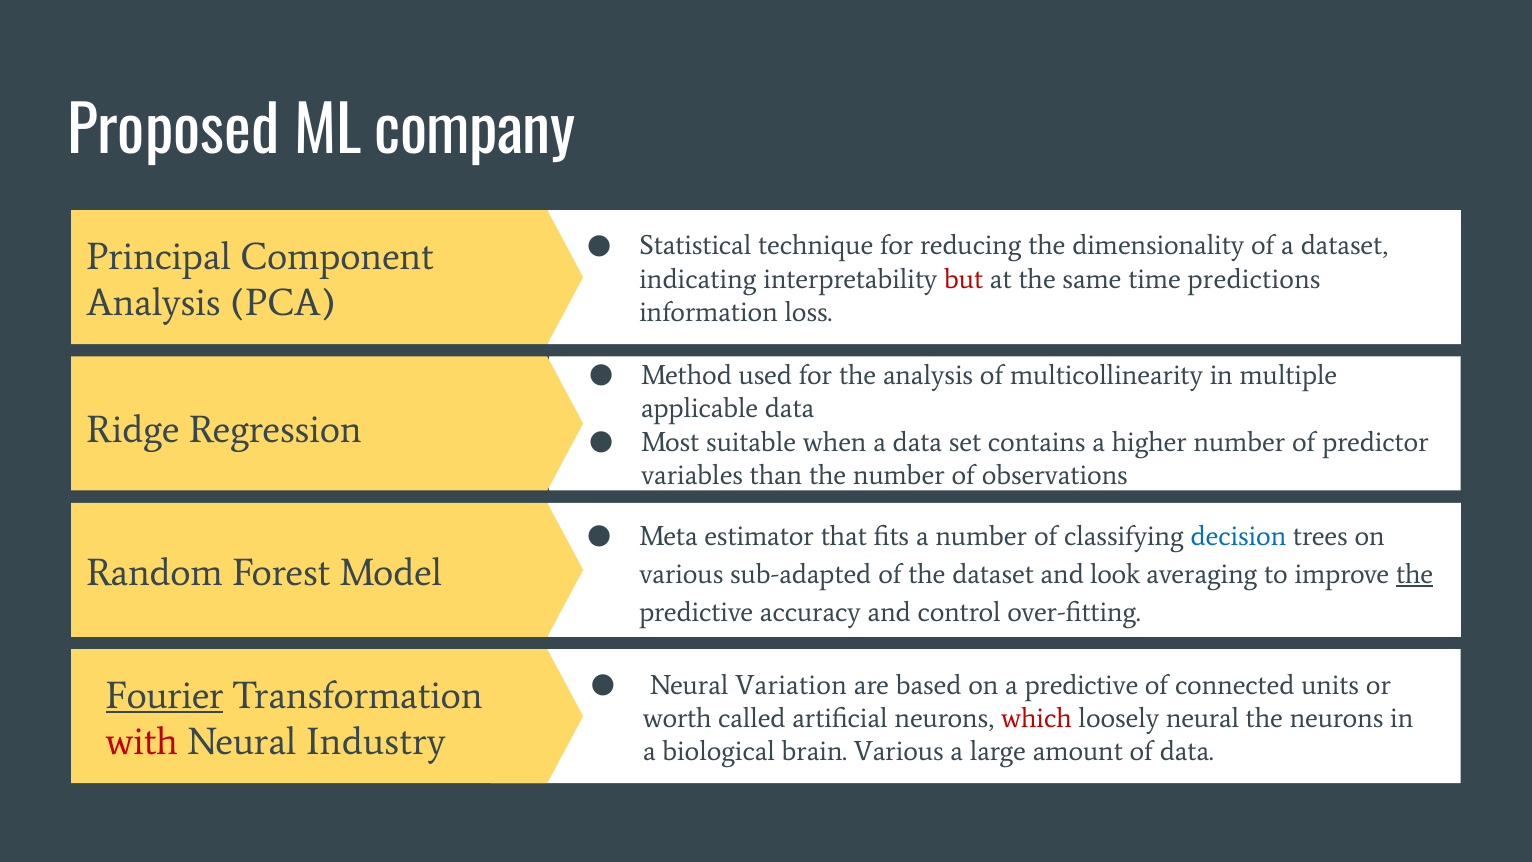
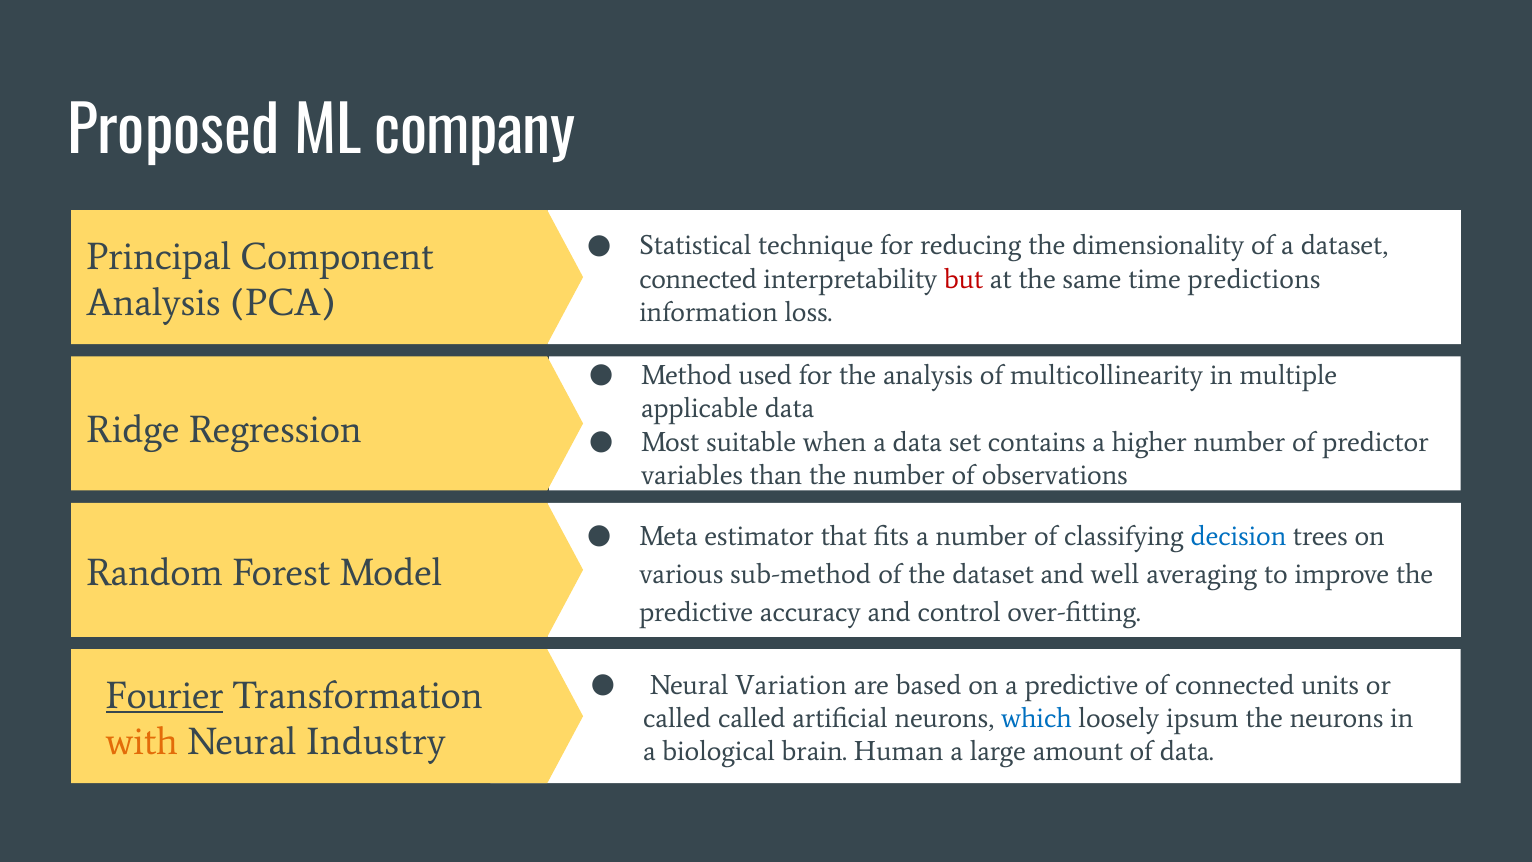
indicating at (698, 279): indicating -> connected
sub-adapted: sub-adapted -> sub-method
look: look -> well
the at (1415, 574) underline: present -> none
worth at (677, 718): worth -> called
which colour: red -> blue
loosely neural: neural -> ipsum
with colour: red -> orange
brain Various: Various -> Human
